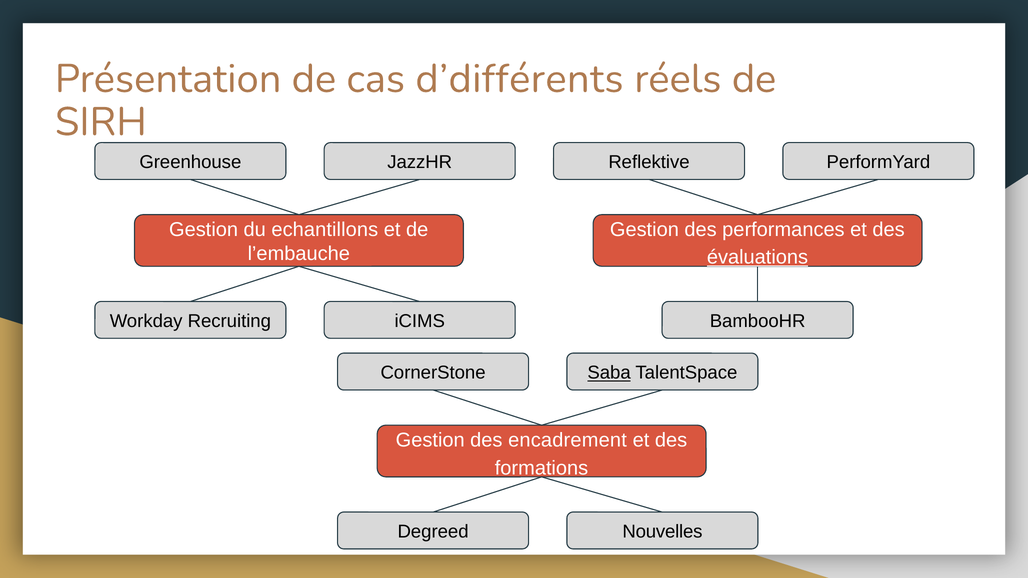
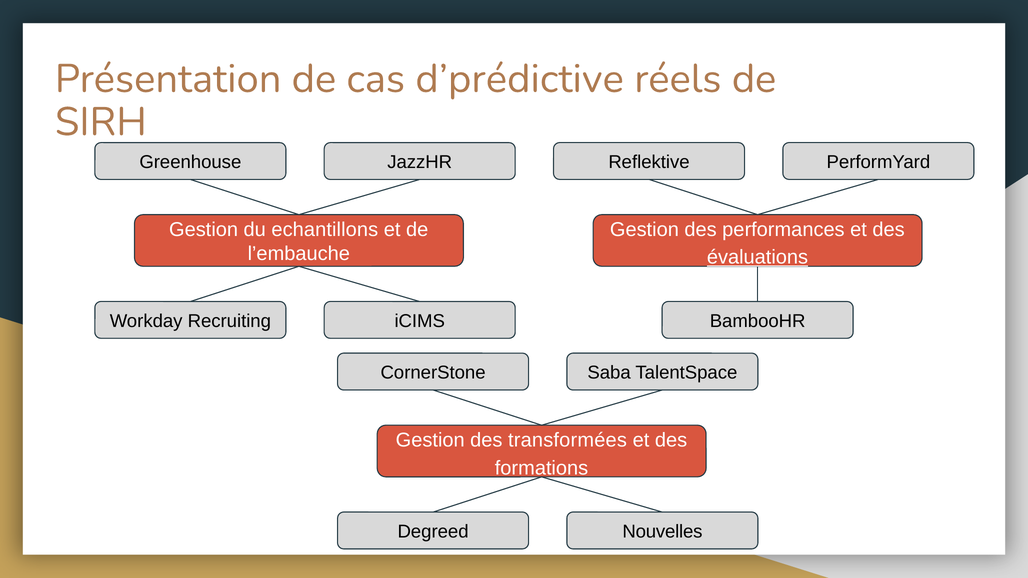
d’différents: d’différents -> d’prédictive
Saba underline: present -> none
encadrement: encadrement -> transformées
